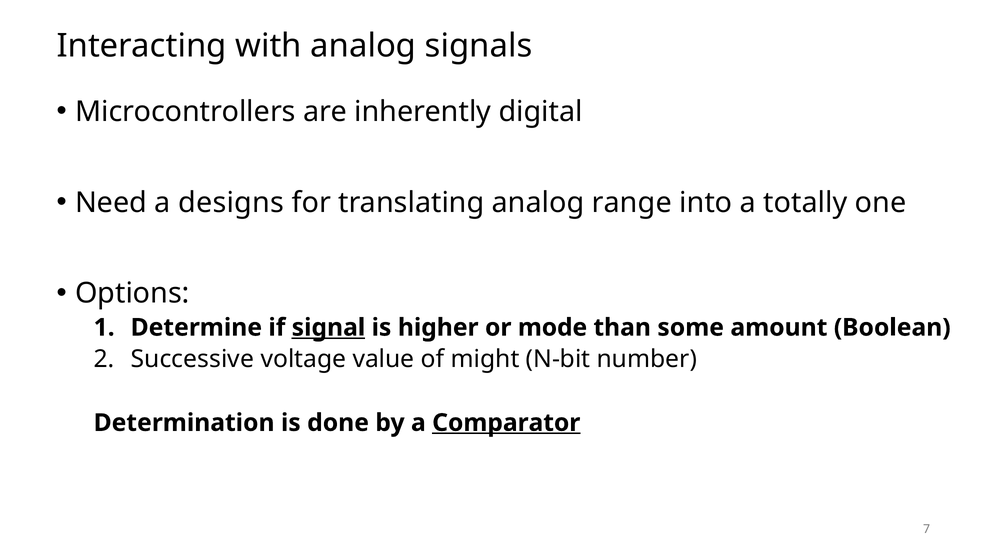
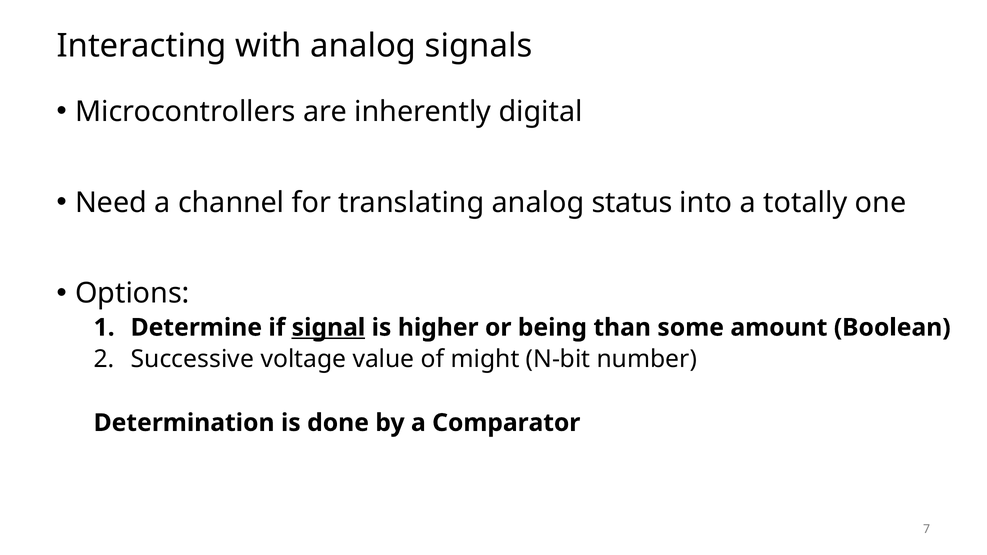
designs: designs -> channel
range: range -> status
mode: mode -> being
Comparator underline: present -> none
